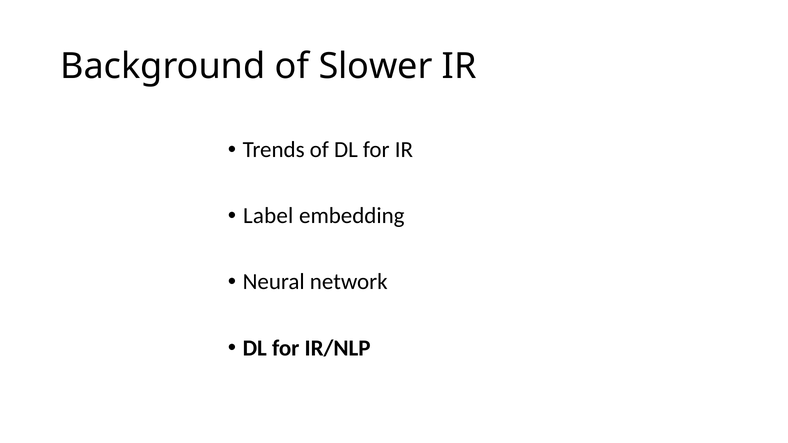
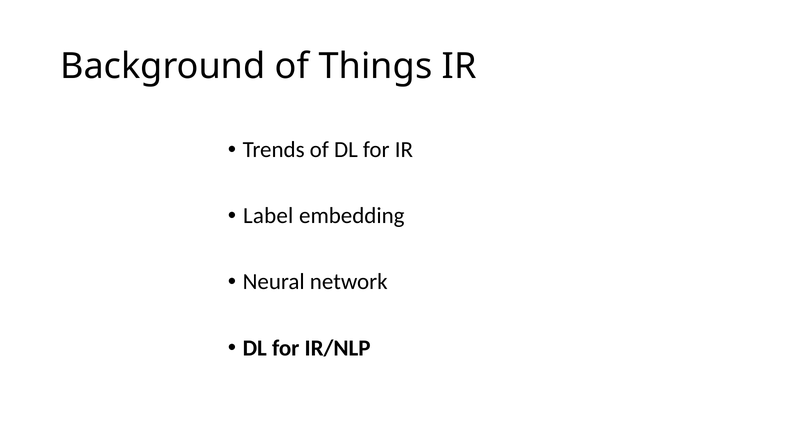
Slower: Slower -> Things
